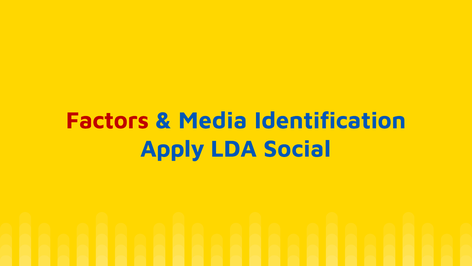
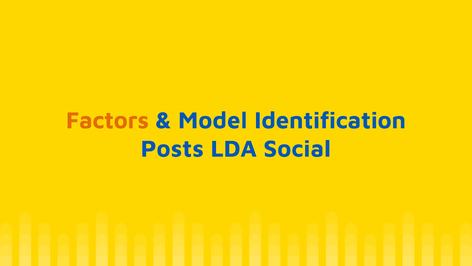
Factors colour: red -> orange
Media: Media -> Model
Apply: Apply -> Posts
